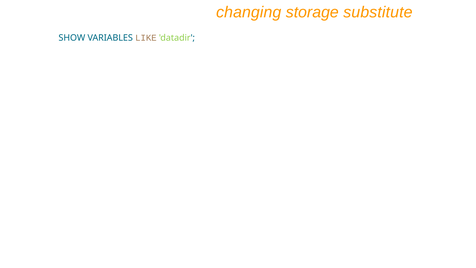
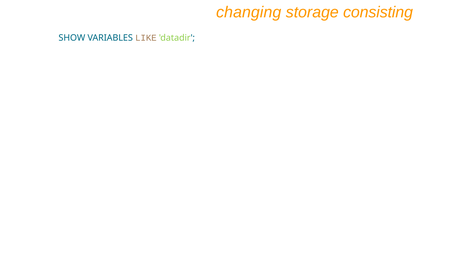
substitute: substitute -> consisting
